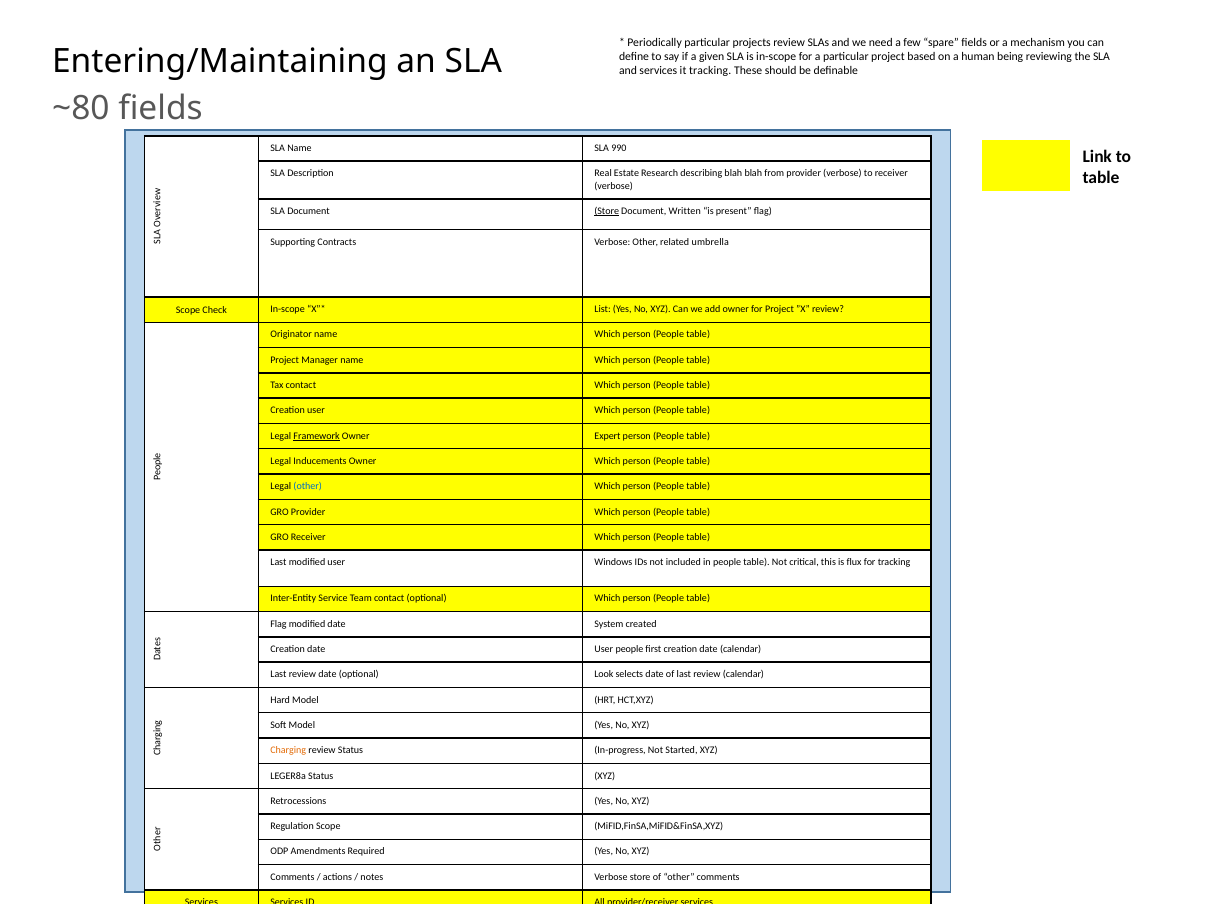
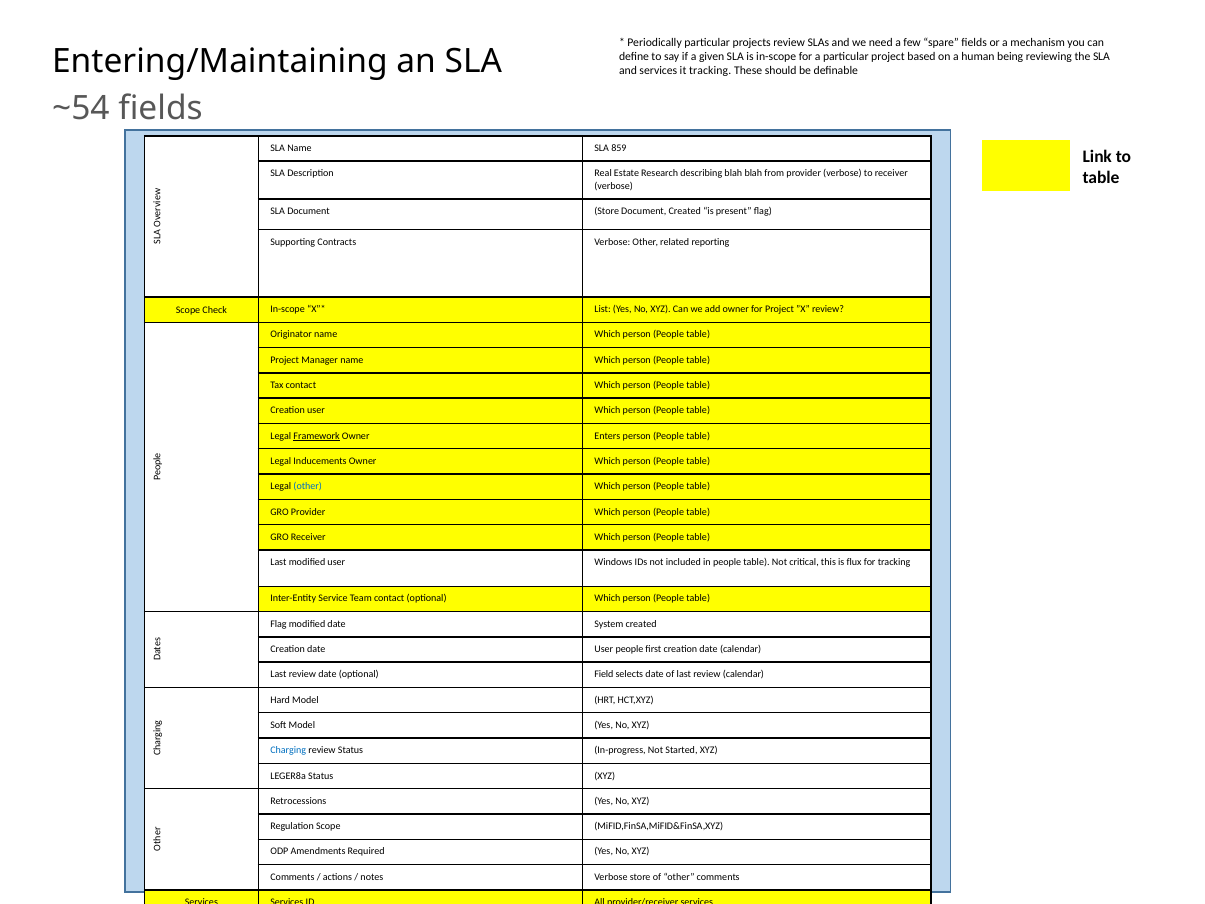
~80: ~80 -> ~54
990: 990 -> 859
Store at (607, 211) underline: present -> none
Document Written: Written -> Created
umbrella: umbrella -> reporting
Expert: Expert -> Enters
Look: Look -> Field
Charging colour: orange -> blue
